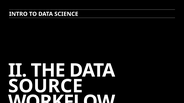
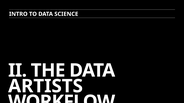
SOURCE: SOURCE -> ARTISTS
